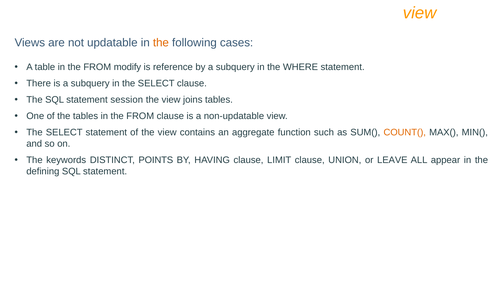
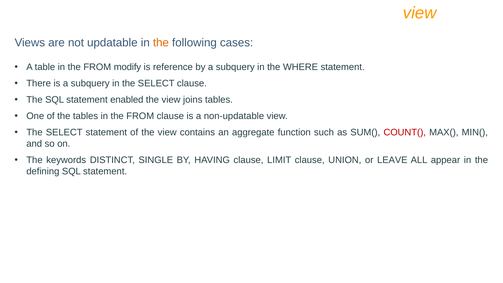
session: session -> enabled
COUNT( colour: orange -> red
POINTS: POINTS -> SINGLE
